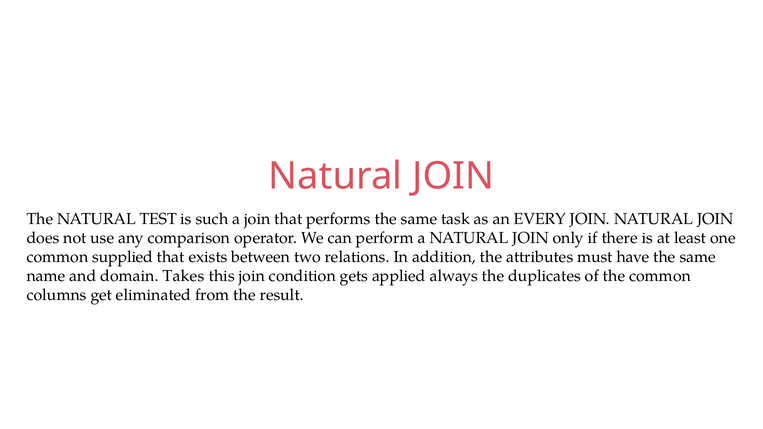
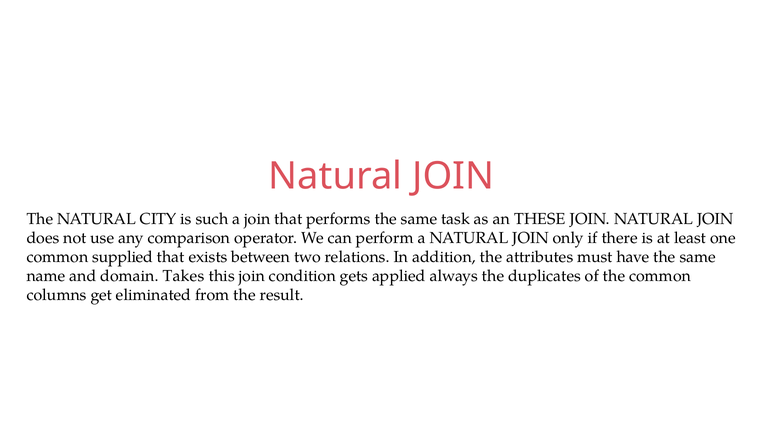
TEST: TEST -> CITY
EVERY: EVERY -> THESE
